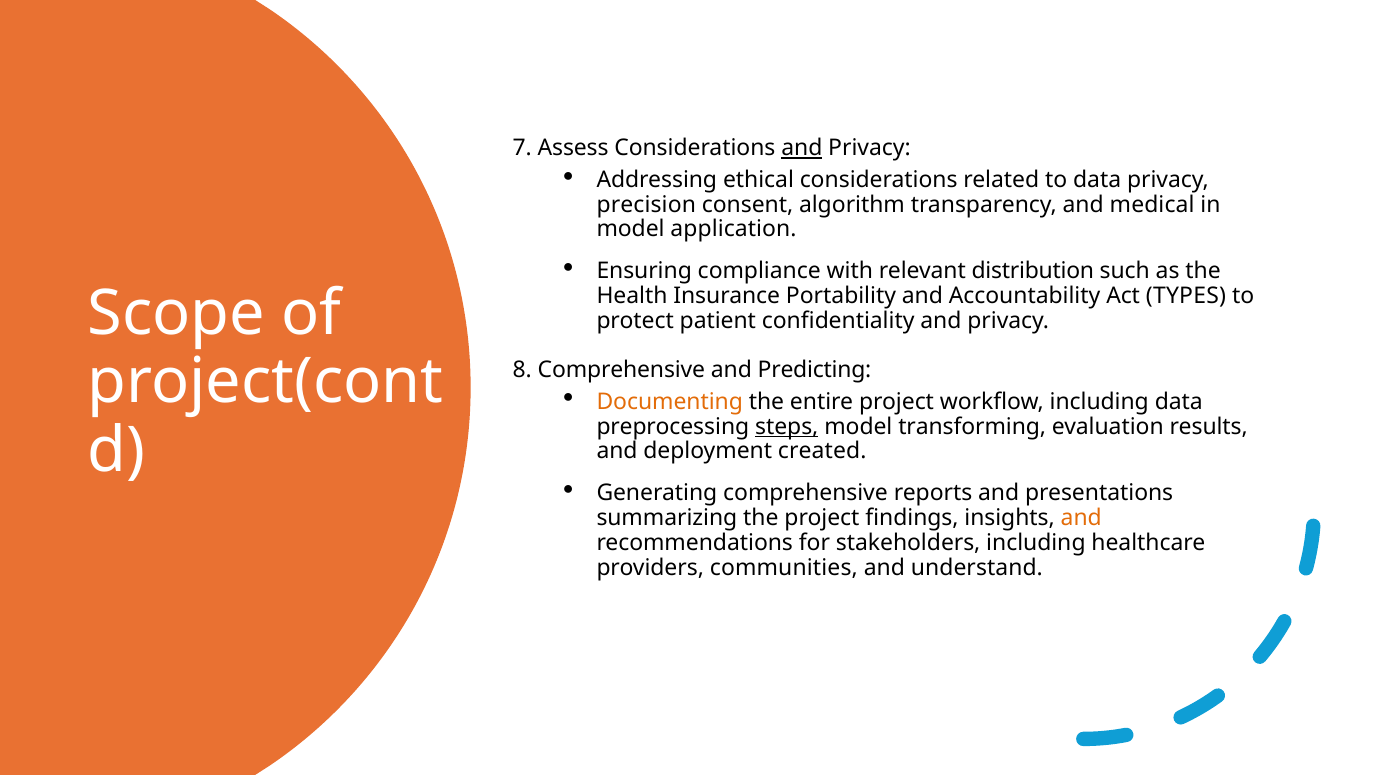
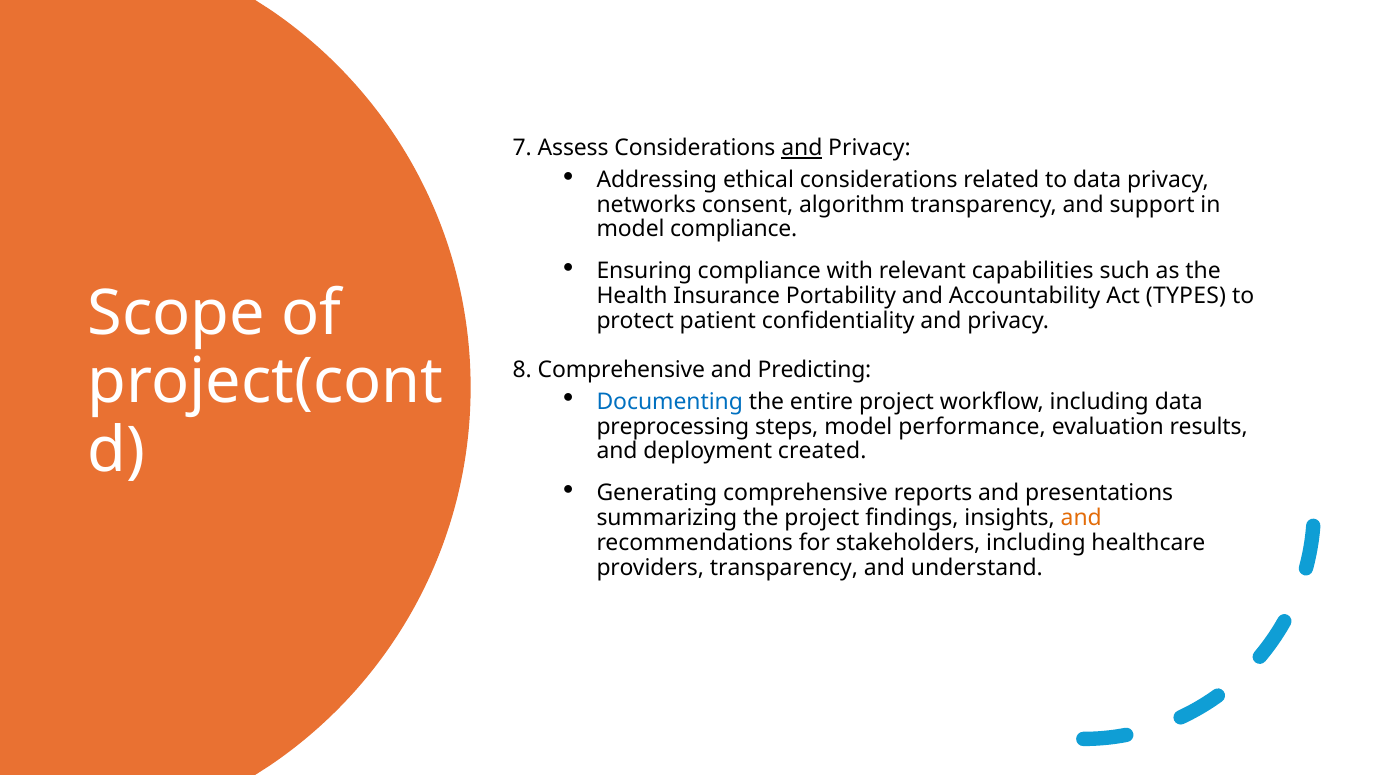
precision: precision -> networks
medical: medical -> support
model application: application -> compliance
distribution: distribution -> capabilities
Documenting colour: orange -> blue
steps underline: present -> none
transforming: transforming -> performance
providers communities: communities -> transparency
